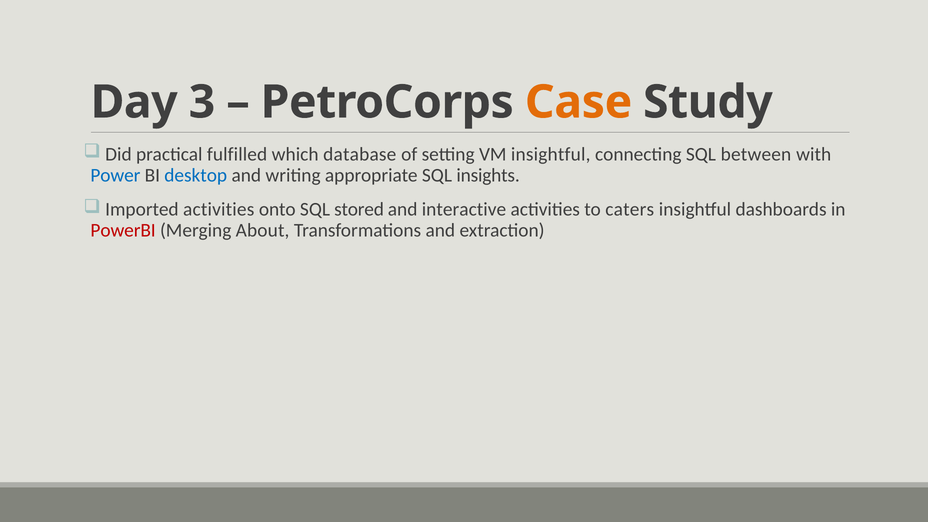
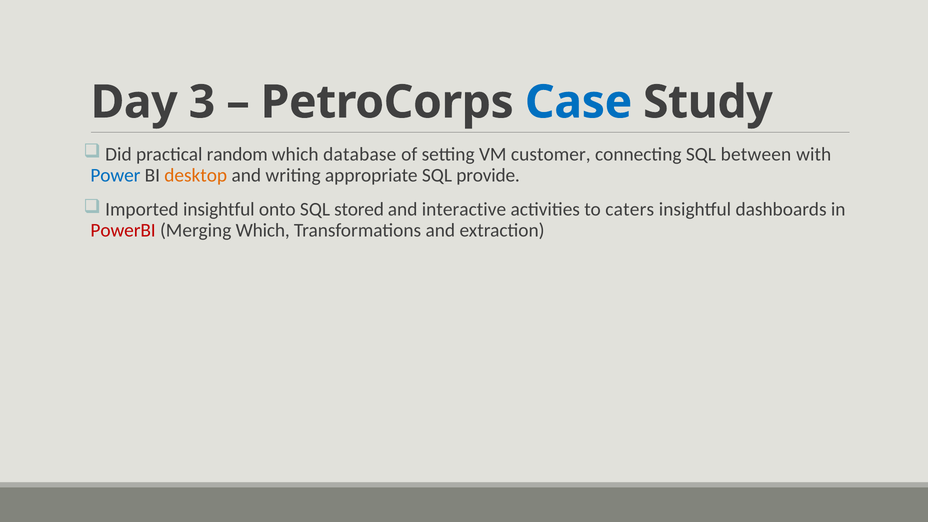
Case colour: orange -> blue
fulfilled: fulfilled -> random
VM insightful: insightful -> customer
desktop colour: blue -> orange
insights: insights -> provide
Imported activities: activities -> insightful
Merging About: About -> Which
